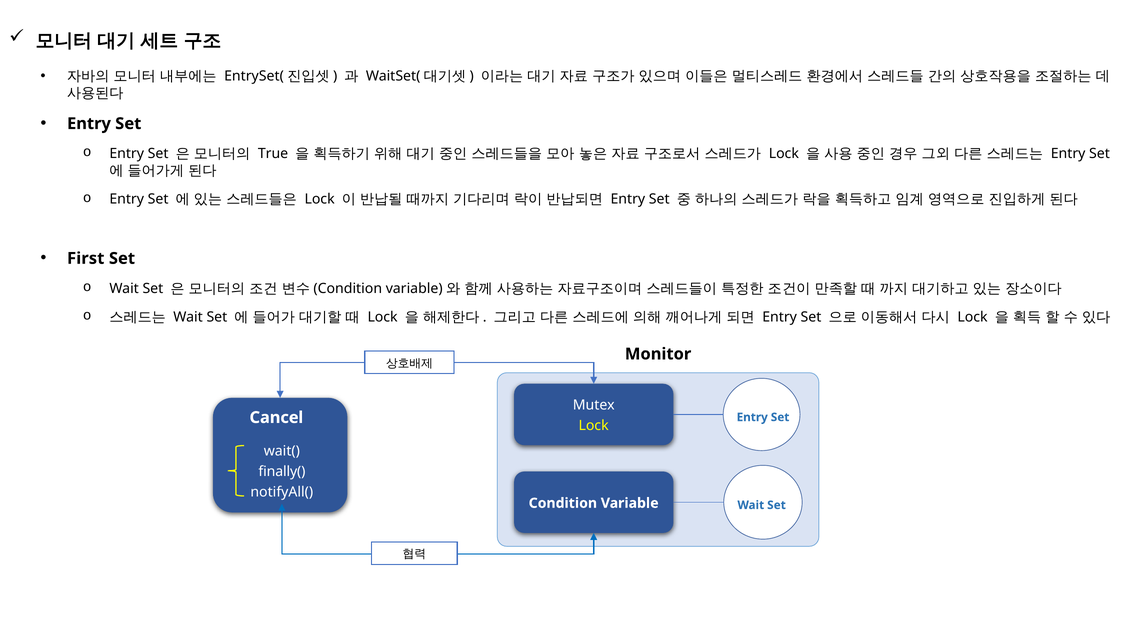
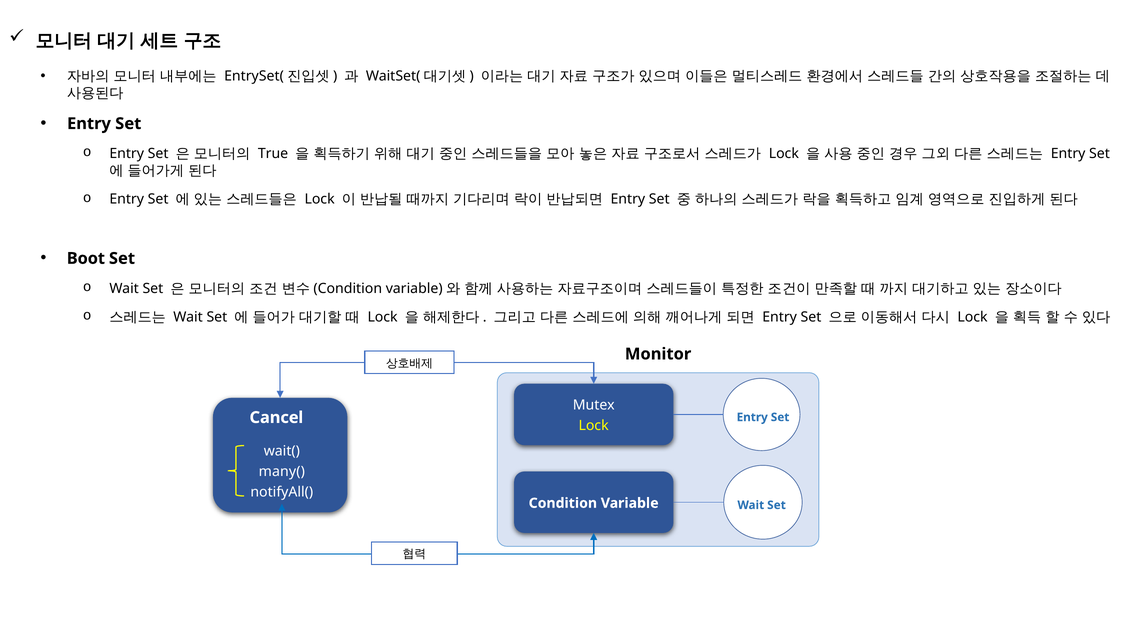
First: First -> Boot
finally(: finally( -> many(
